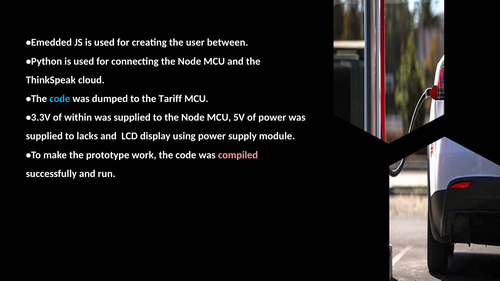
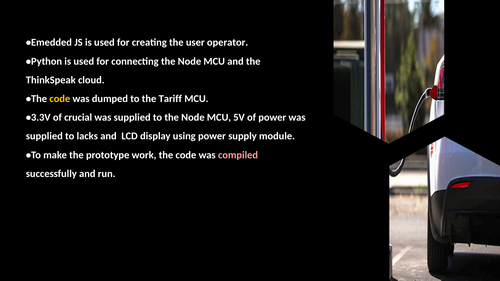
between: between -> operator
code at (60, 99) colour: light blue -> yellow
within: within -> crucial
